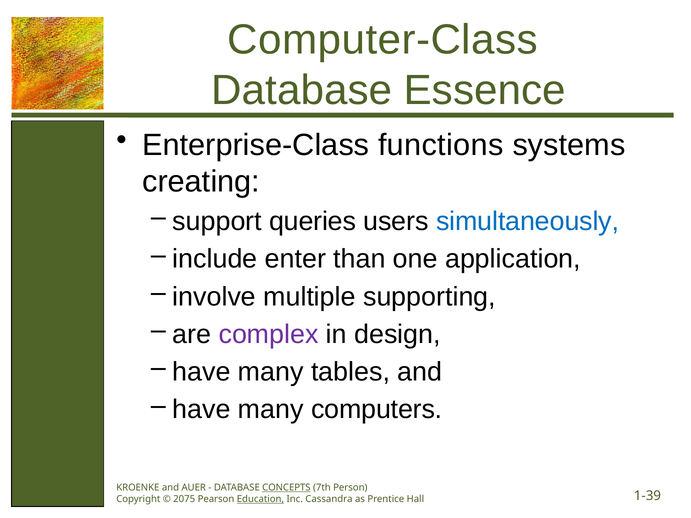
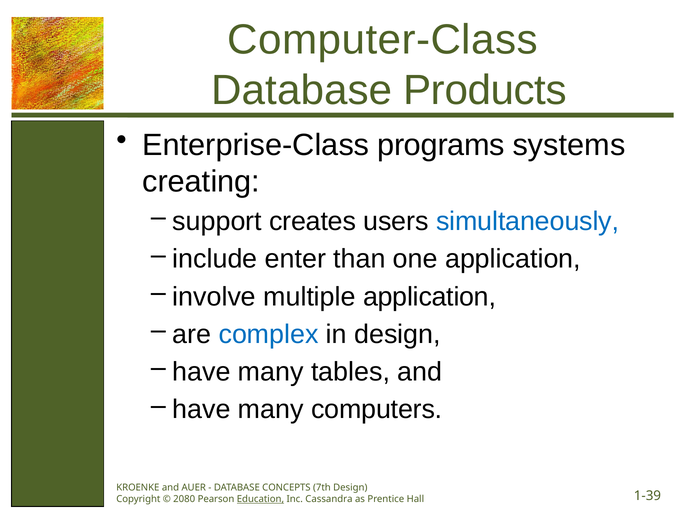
Essence: Essence -> Products
functions: functions -> programs
queries: queries -> creates
multiple supporting: supporting -> application
complex colour: purple -> blue
CONCEPTS underline: present -> none
7th Person: Person -> Design
2075: 2075 -> 2080
